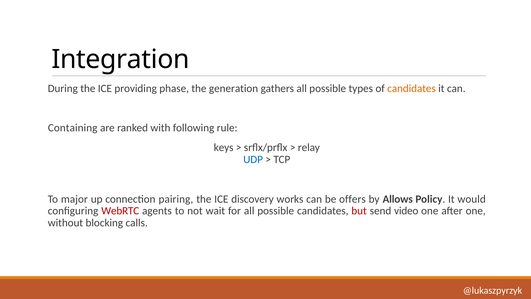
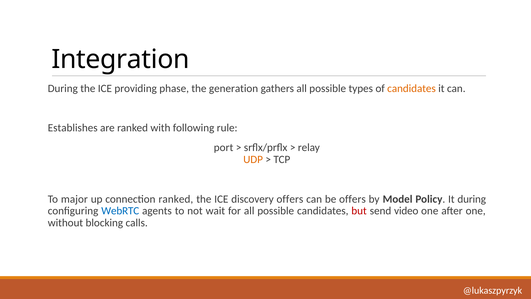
Containing: Containing -> Establishes
keys: keys -> port
UDP colour: blue -> orange
connection pairing: pairing -> ranked
discovery works: works -> offers
Allows: Allows -> Model
It would: would -> during
WebRTC colour: red -> blue
